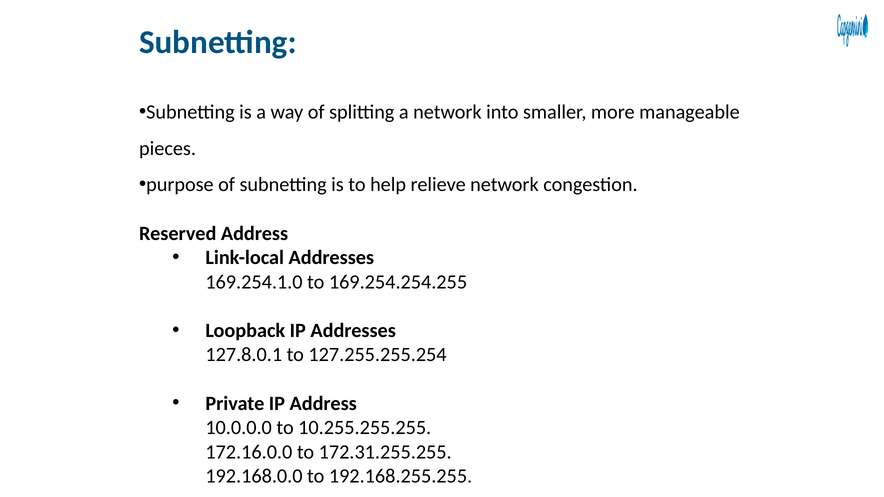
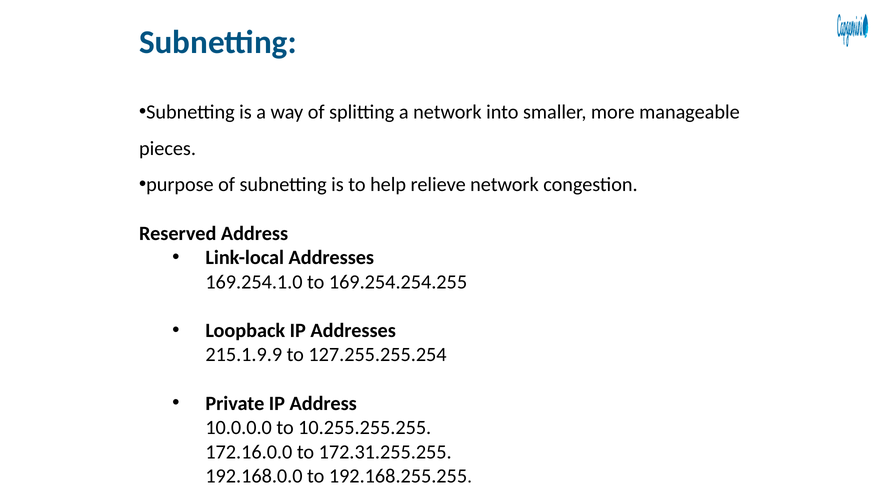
127.8.0.1: 127.8.0.1 -> 215.1.9.9
